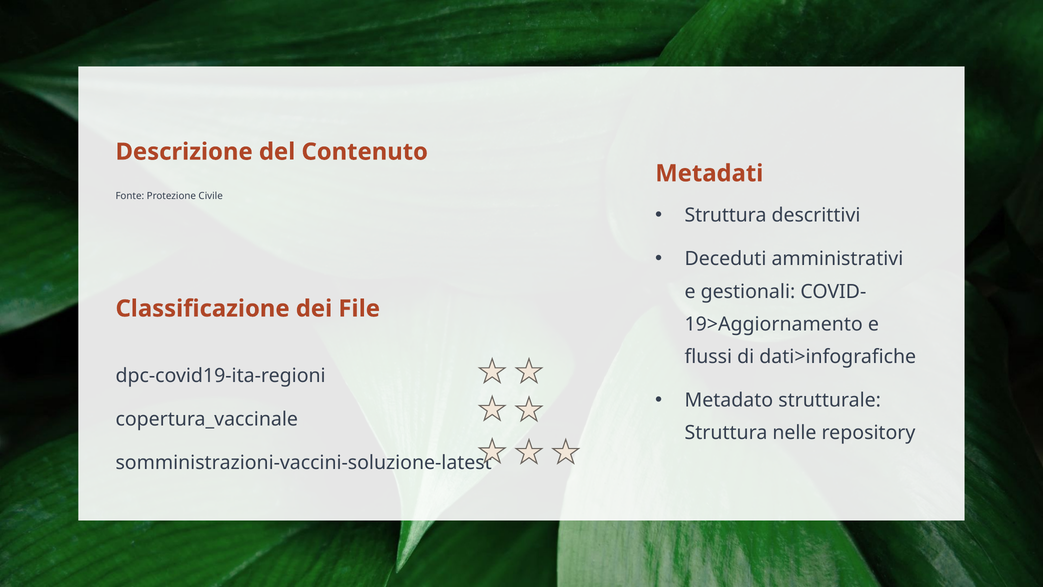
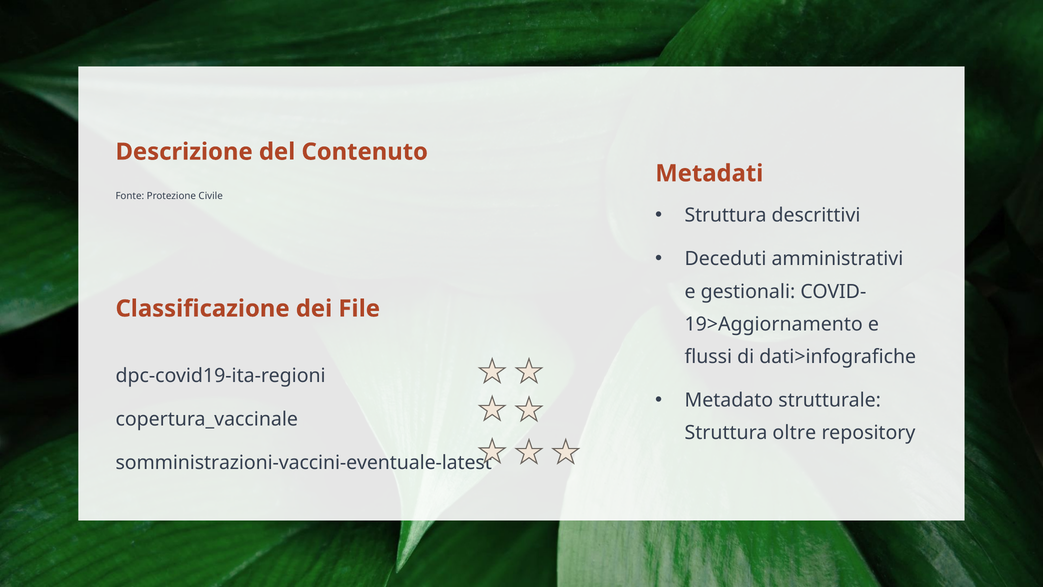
nelle: nelle -> oltre
somministrazioni-vaccini-soluzione-latest: somministrazioni-vaccini-soluzione-latest -> somministrazioni-vaccini-eventuale-latest
